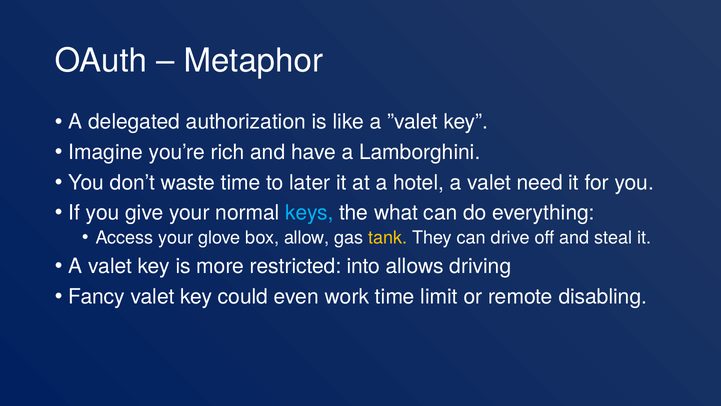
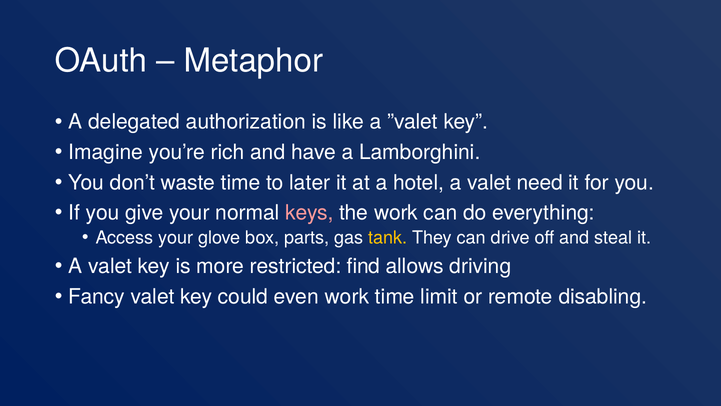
keys colour: light blue -> pink
the what: what -> work
allow: allow -> parts
into: into -> find
